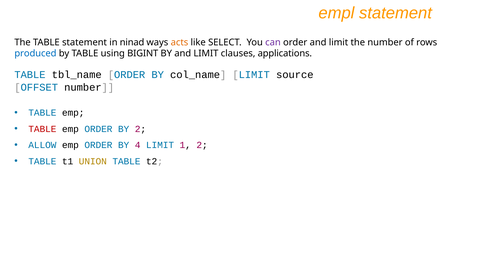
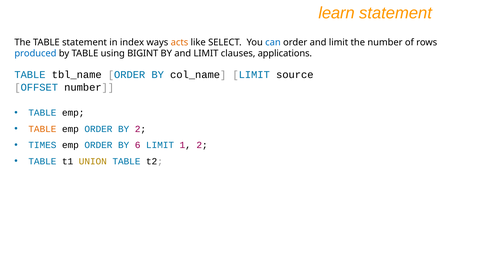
empl: empl -> learn
ninad: ninad -> index
can colour: purple -> blue
TABLE at (42, 129) colour: red -> orange
ALLOW: ALLOW -> TIMES
4: 4 -> 6
